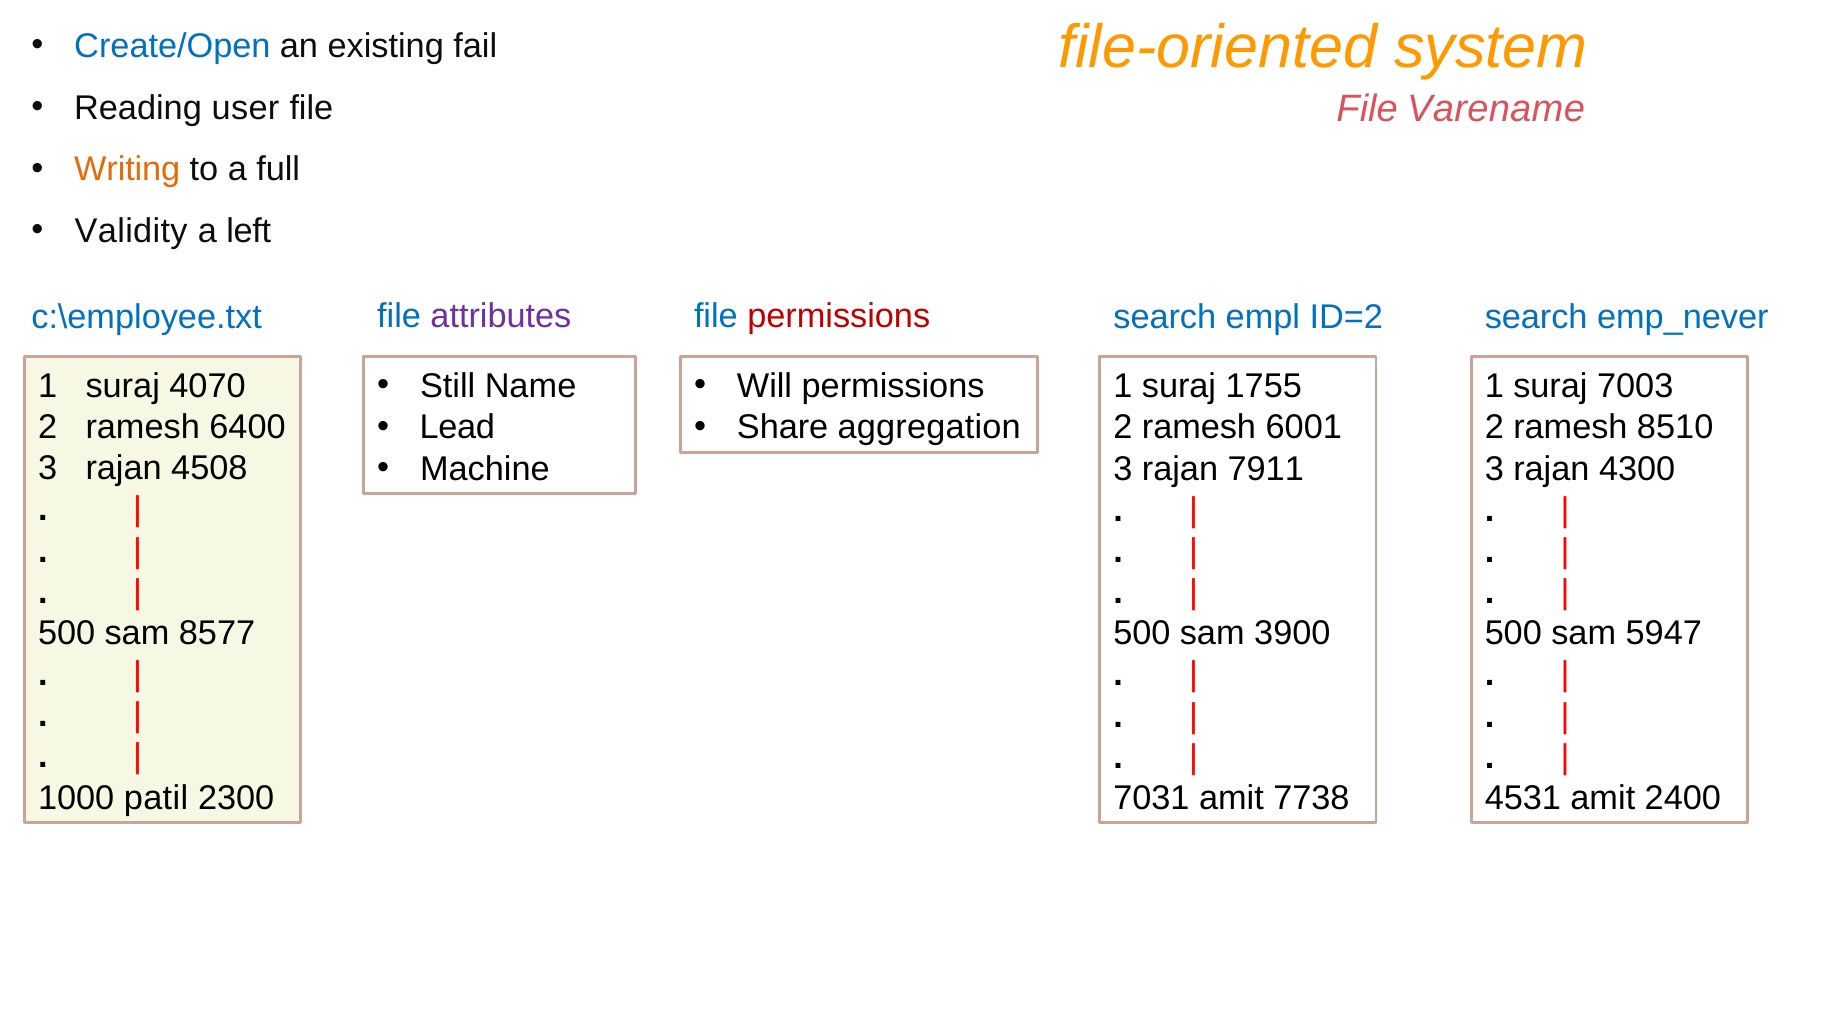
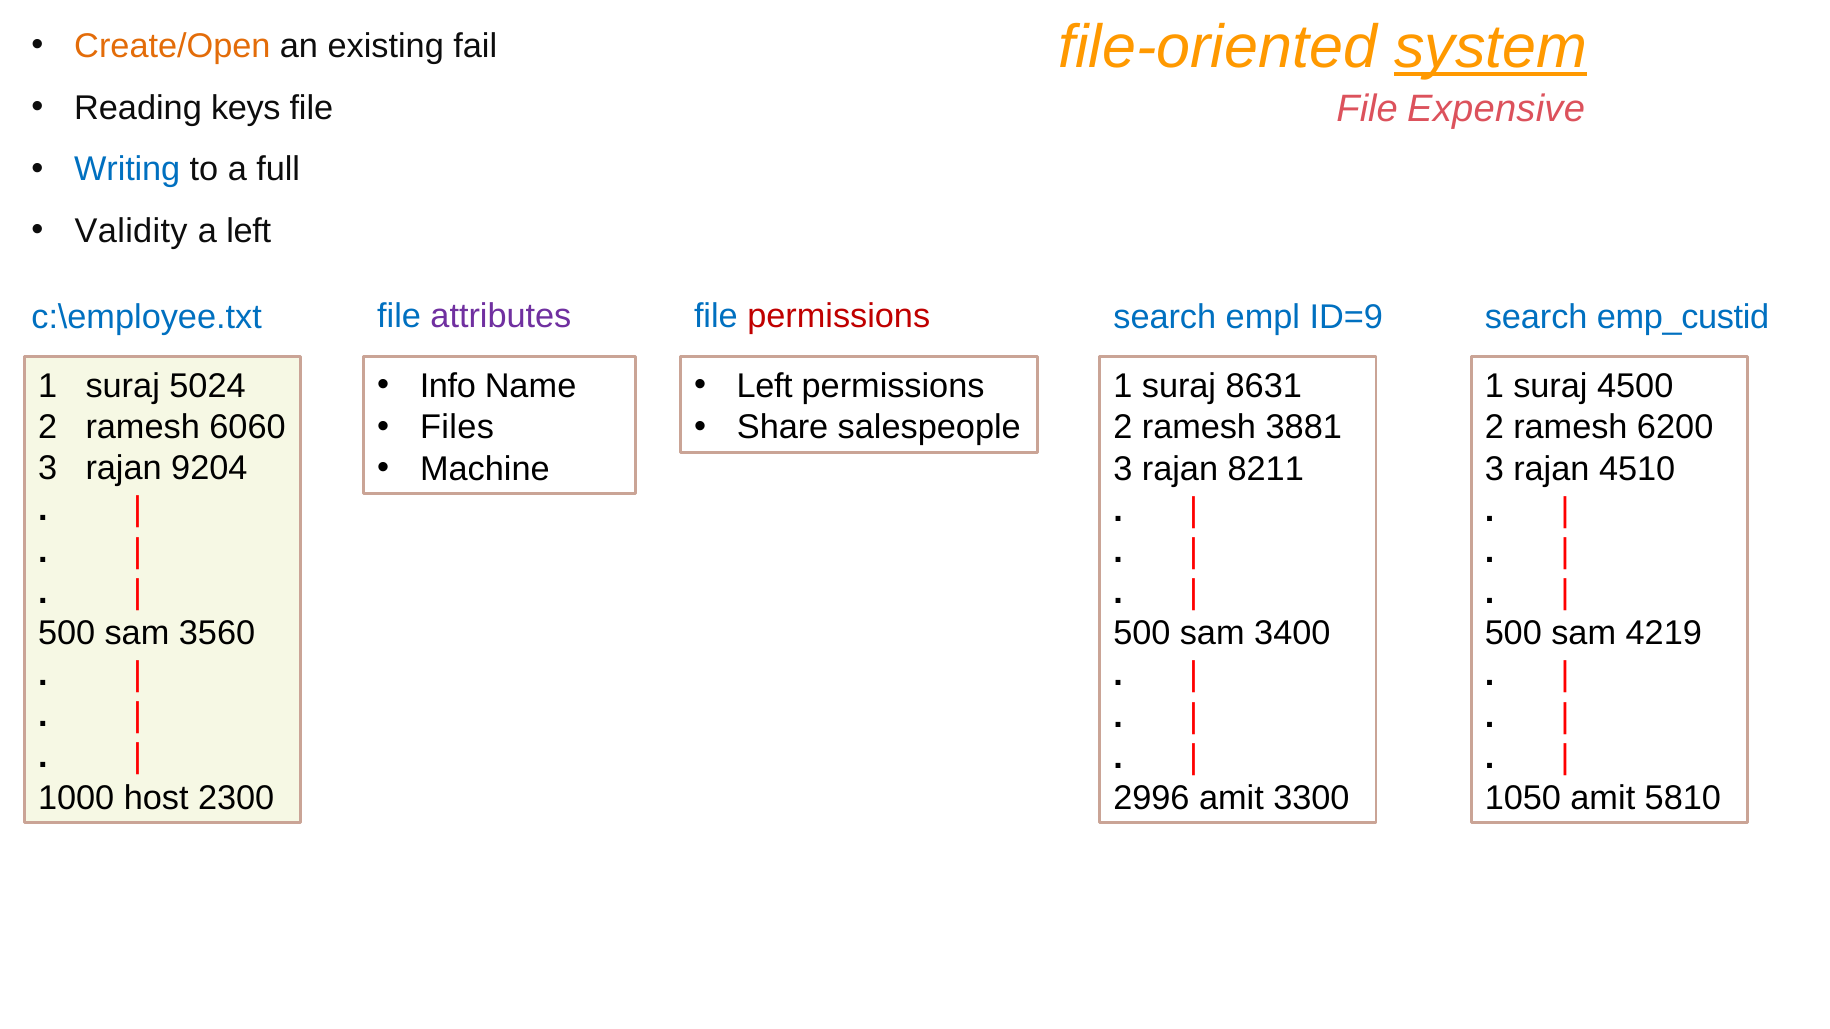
system underline: none -> present
Create/Open colour: blue -> orange
user: user -> keys
Varename: Varename -> Expensive
Writing colour: orange -> blue
ID=2: ID=2 -> ID=9
emp_never: emp_never -> emp_custid
Still: Still -> Info
Will at (765, 387): Will -> Left
4070: 4070 -> 5024
1755: 1755 -> 8631
7003: 7003 -> 4500
Lead: Lead -> Files
aggregation: aggregation -> salespeople
6400: 6400 -> 6060
6001: 6001 -> 3881
8510: 8510 -> 6200
4508: 4508 -> 9204
7911: 7911 -> 8211
4300: 4300 -> 4510
8577: 8577 -> 3560
3900: 3900 -> 3400
5947: 5947 -> 4219
patil: patil -> host
7031: 7031 -> 2996
7738: 7738 -> 3300
4531: 4531 -> 1050
2400: 2400 -> 5810
